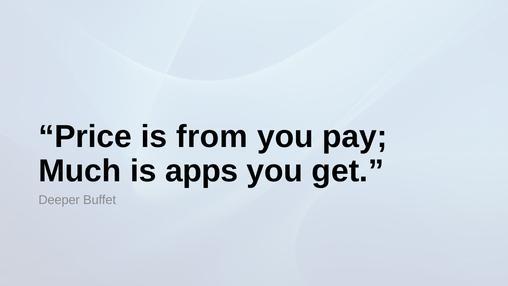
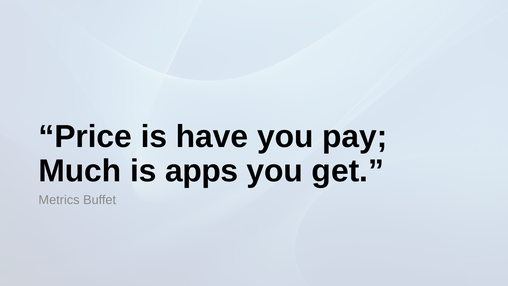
from: from -> have
Deeper: Deeper -> Metrics
